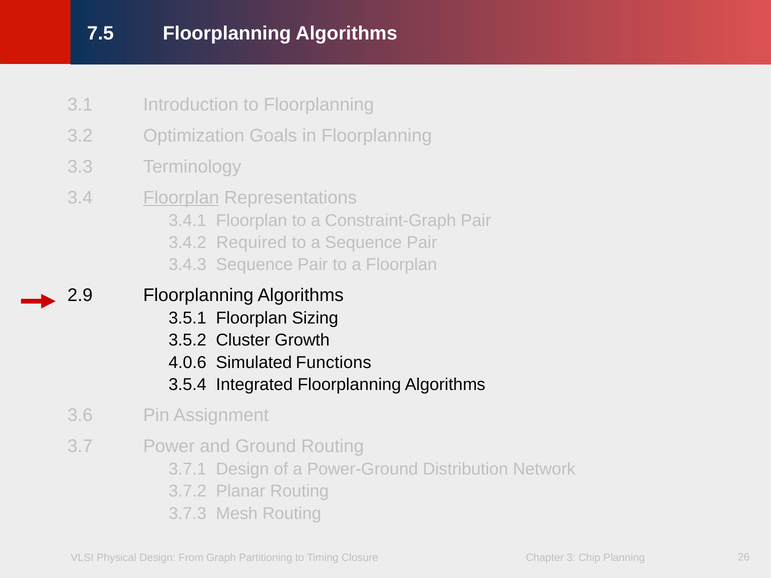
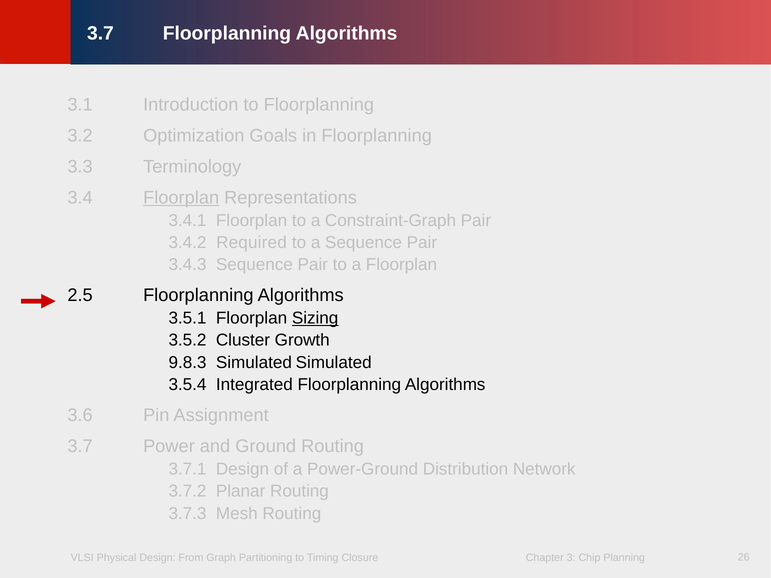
7.5 at (100, 33): 7.5 -> 3.7
2.9: 2.9 -> 2.5
Sizing underline: none -> present
4.0.6: 4.0.6 -> 9.8.3
Simulated Functions: Functions -> Simulated
